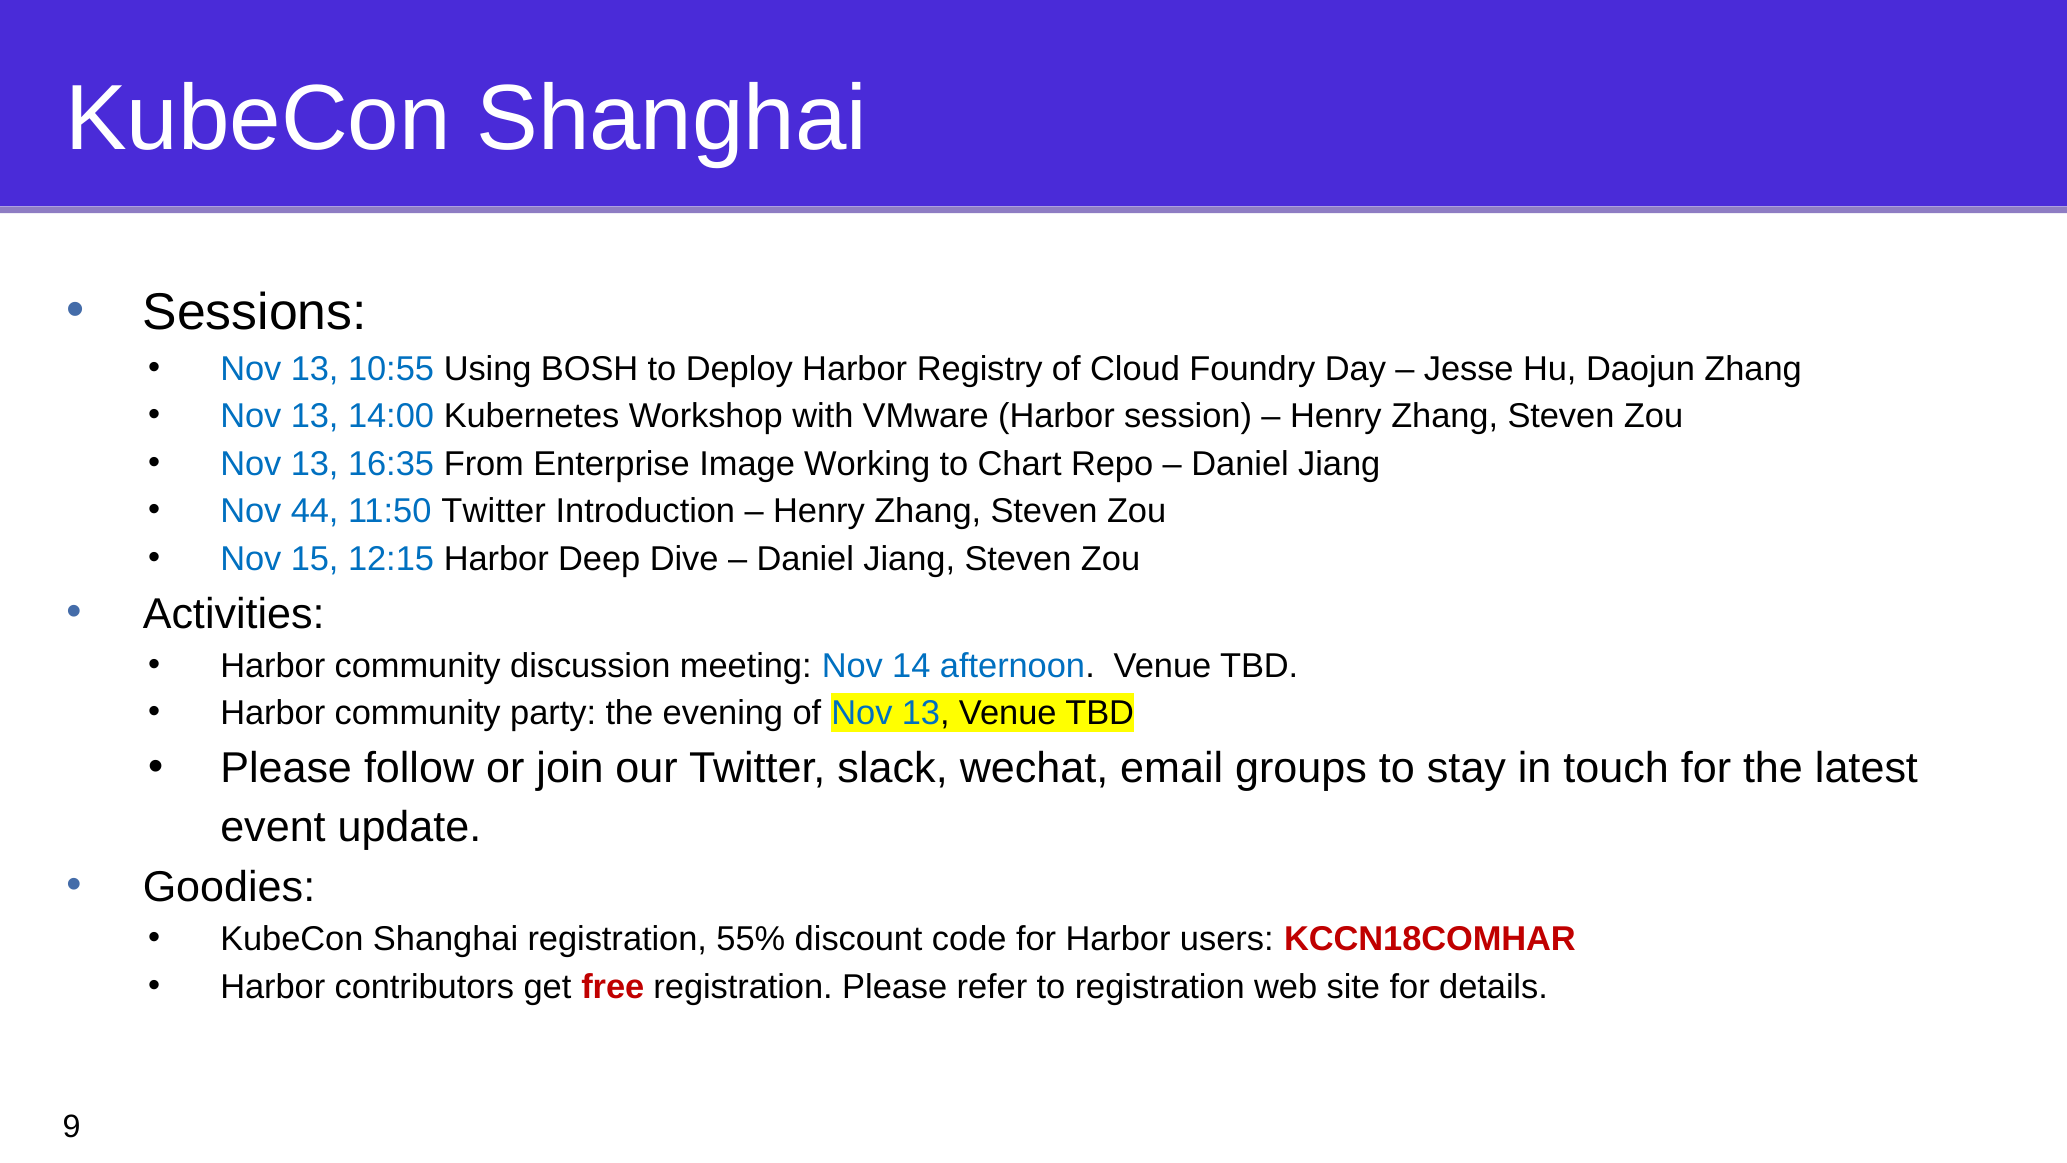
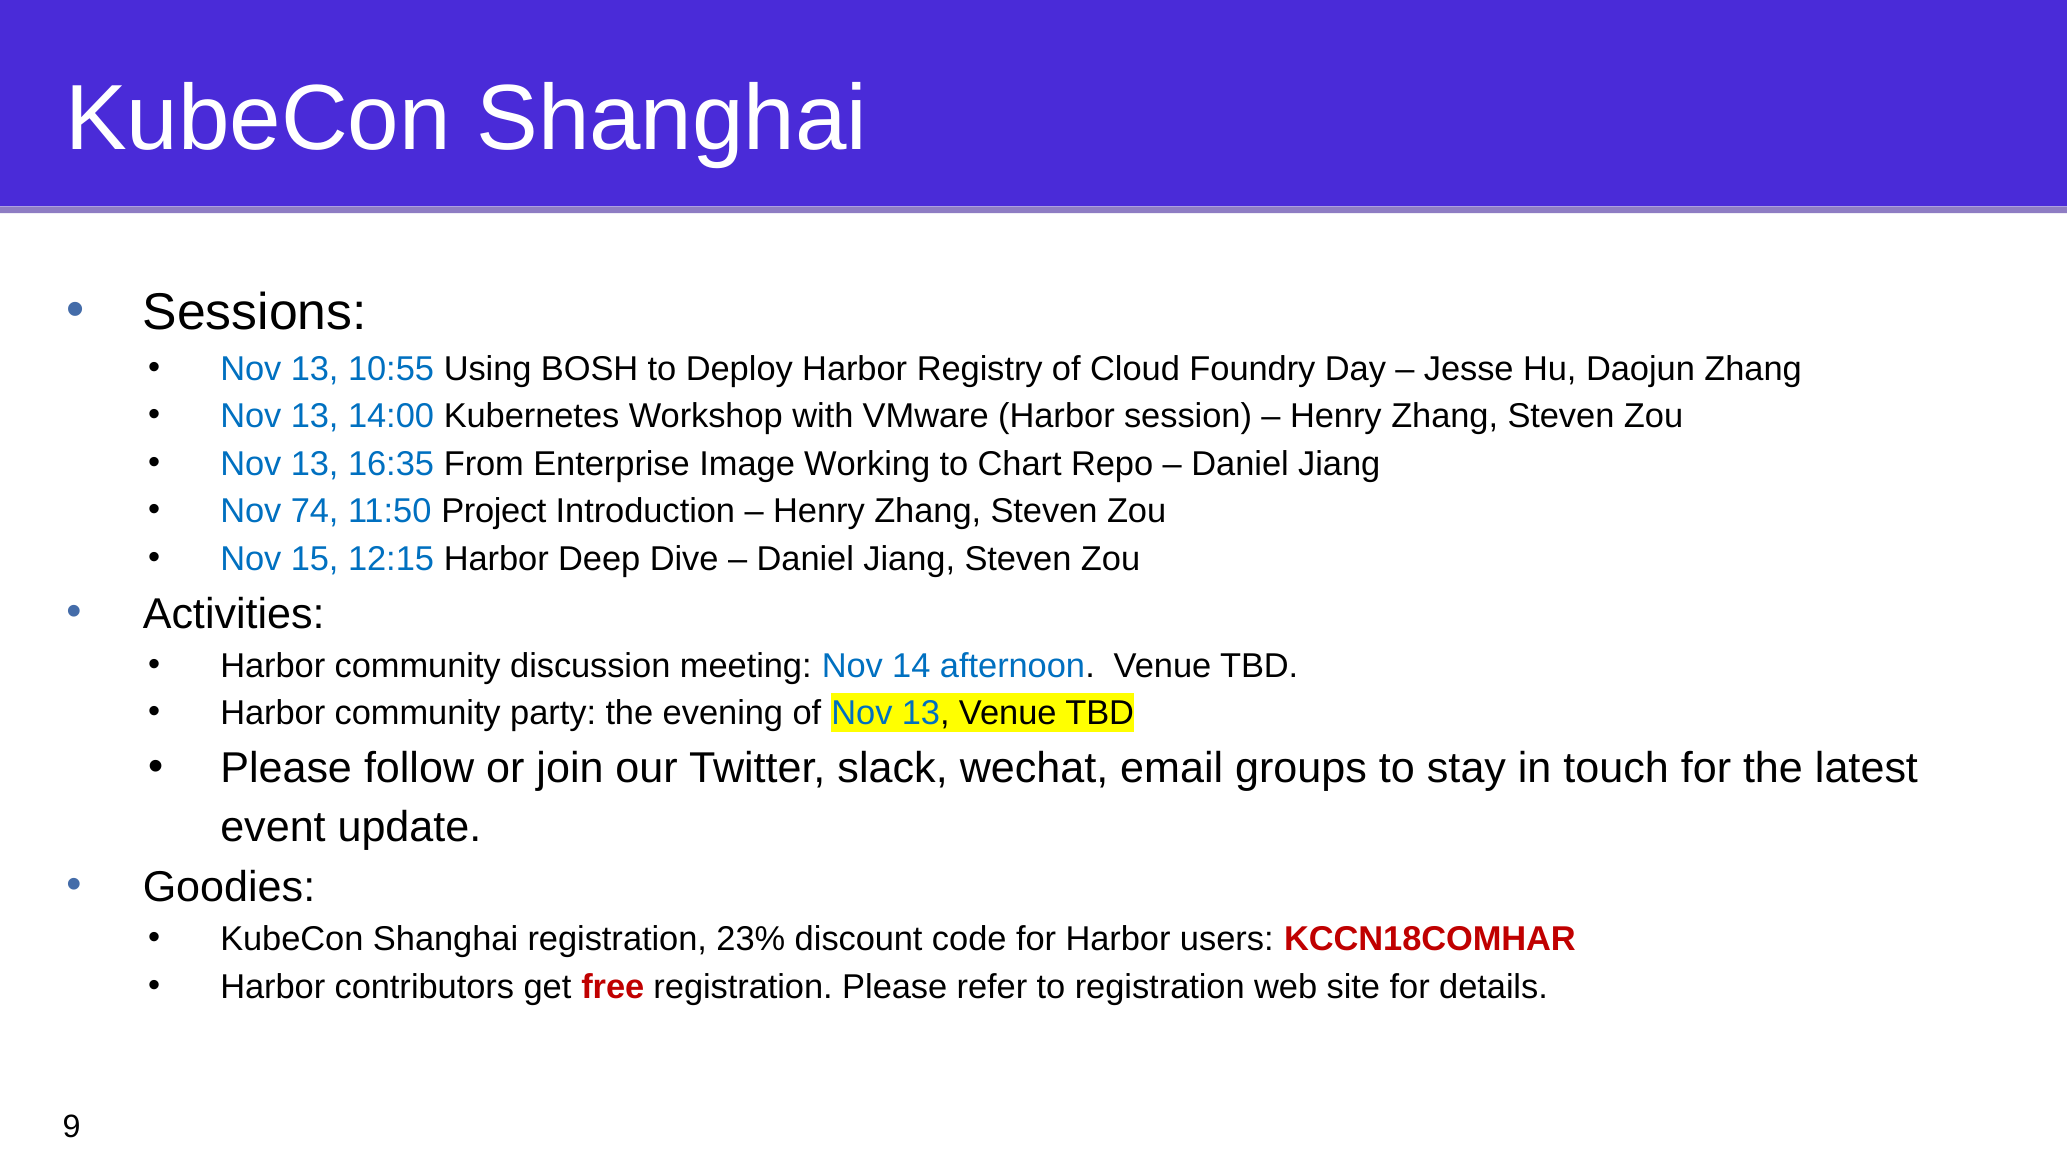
44: 44 -> 74
11:50 Twitter: Twitter -> Project
55%: 55% -> 23%
